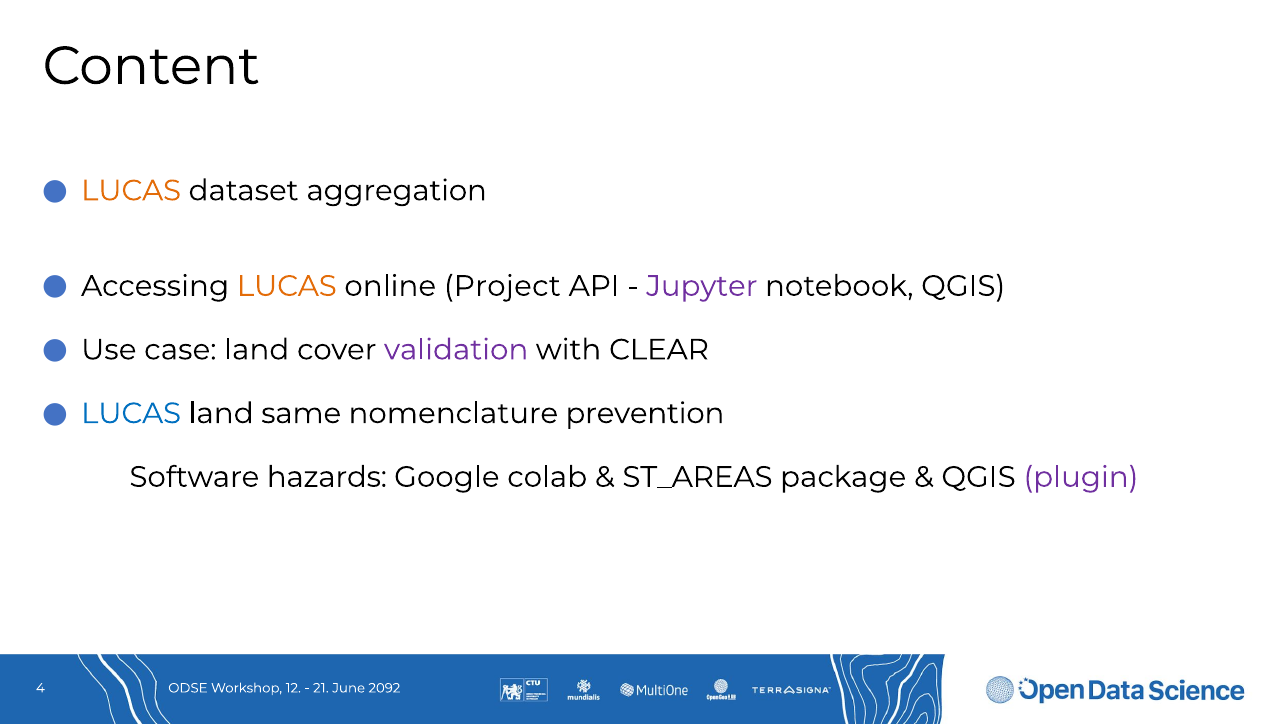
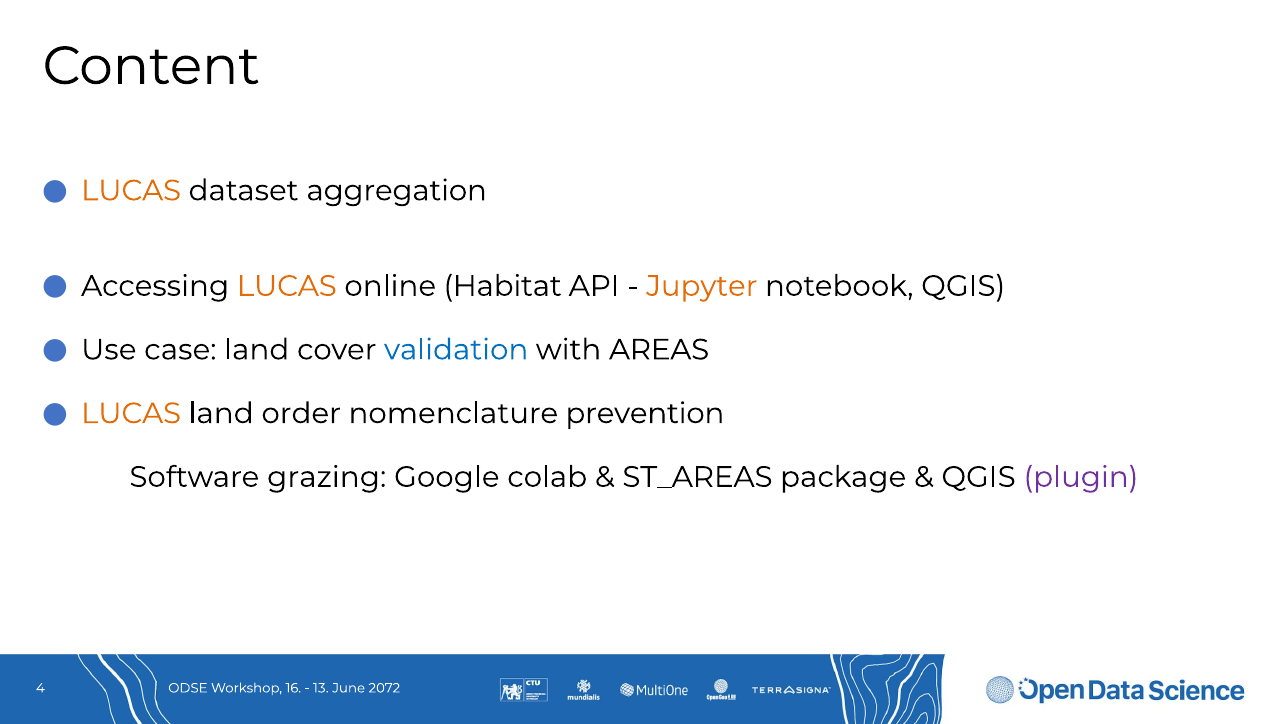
Project: Project -> Habitat
Jupyter colour: purple -> orange
validation colour: purple -> blue
CLEAR: CLEAR -> AREAS
LUCAS at (131, 413) colour: blue -> orange
same: same -> order
hazards: hazards -> grazing
12: 12 -> 16
21: 21 -> 13
2092: 2092 -> 2072
